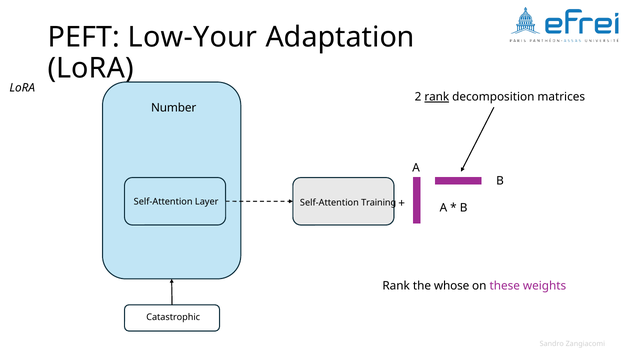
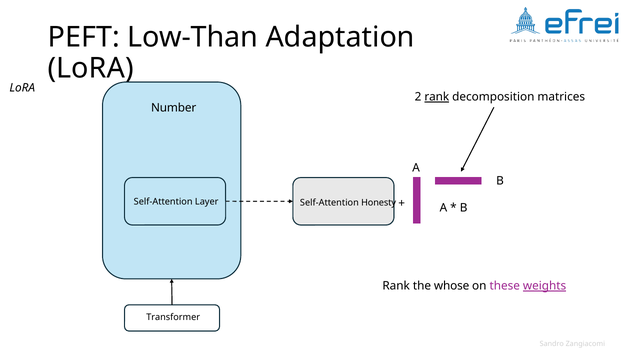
Low-Your: Low-Your -> Low-Than
Training: Training -> Honesty
weights underline: none -> present
Catastrophic: Catastrophic -> Transformer
